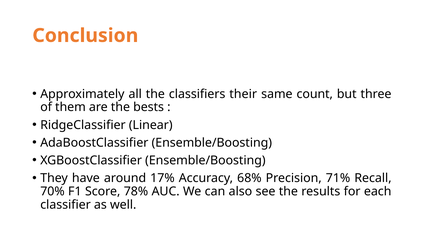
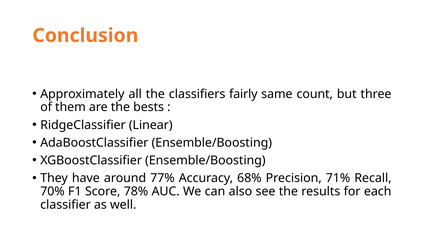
their: their -> fairly
17%: 17% -> 77%
